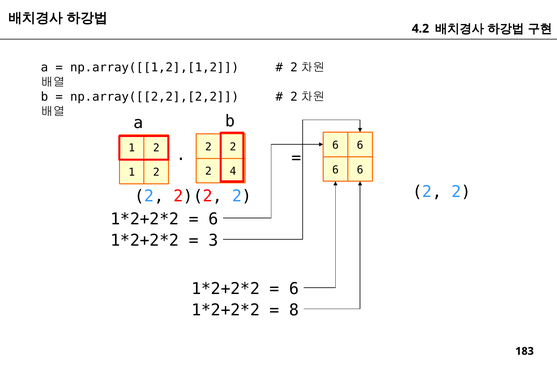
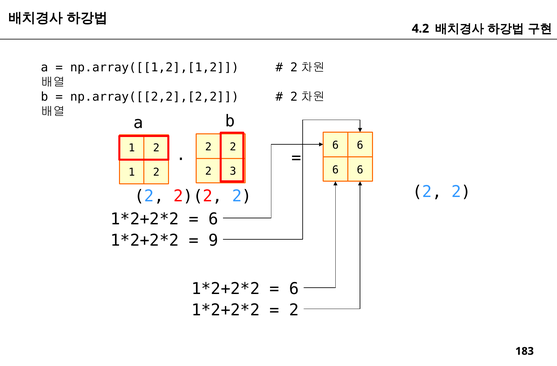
4: 4 -> 3
3: 3 -> 9
8 at (294, 310): 8 -> 2
